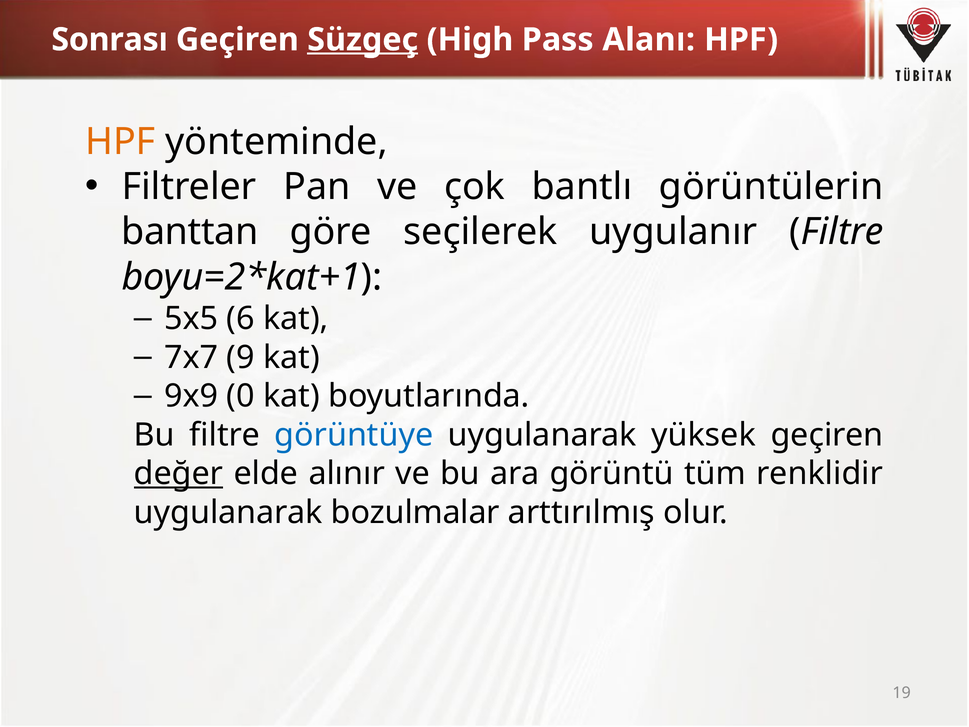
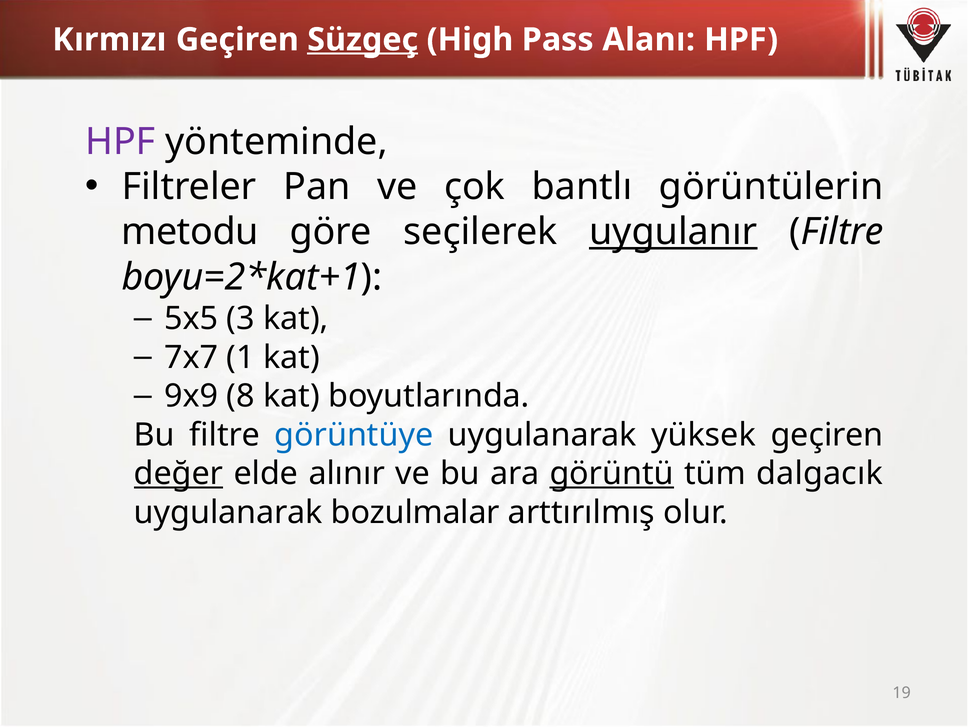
Sonrası: Sonrası -> Kırmızı
HPF at (120, 142) colour: orange -> purple
banttan: banttan -> metodu
uygulanır underline: none -> present
6: 6 -> 3
9: 9 -> 1
0: 0 -> 8
görüntü underline: none -> present
renklidir: renklidir -> dalgacık
